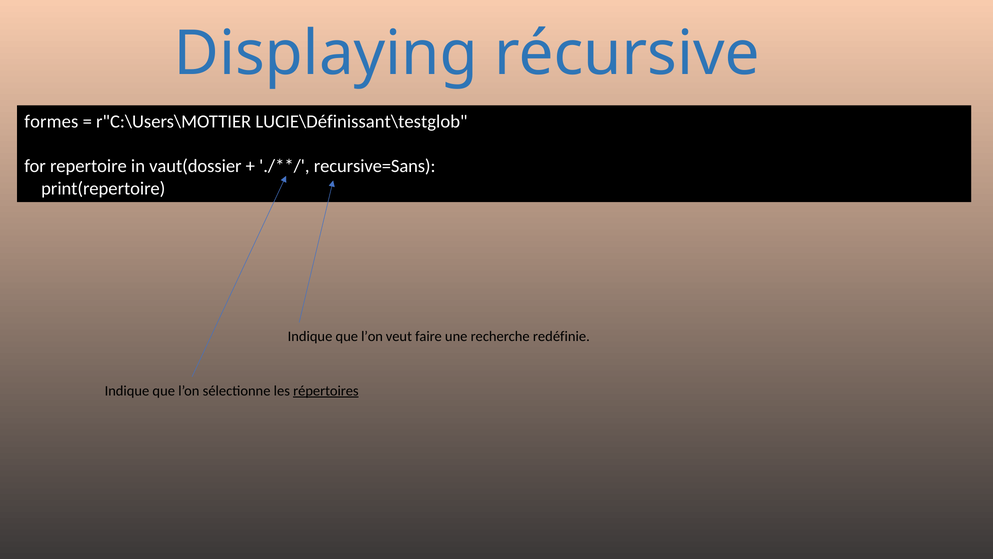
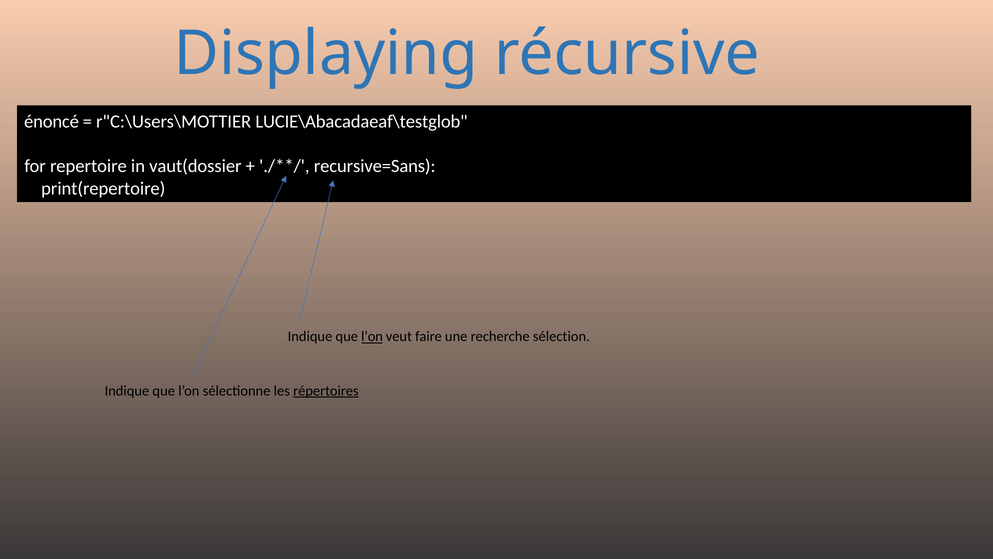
formes: formes -> énoncé
LUCIE\Définissant\testglob: LUCIE\Définissant\testglob -> LUCIE\Abacadaeaf\testglob
l’on at (372, 336) underline: none -> present
redéfinie: redéfinie -> sélection
